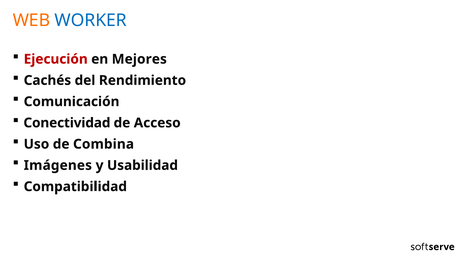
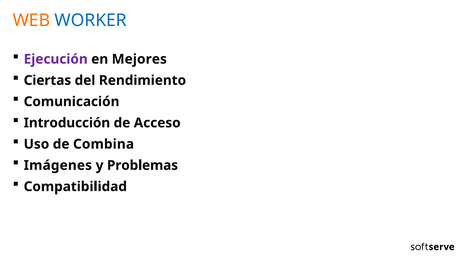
Ejecución colour: red -> purple
Cachés: Cachés -> Ciertas
Conectividad: Conectividad -> Introducción
Usabilidad: Usabilidad -> Problemas
